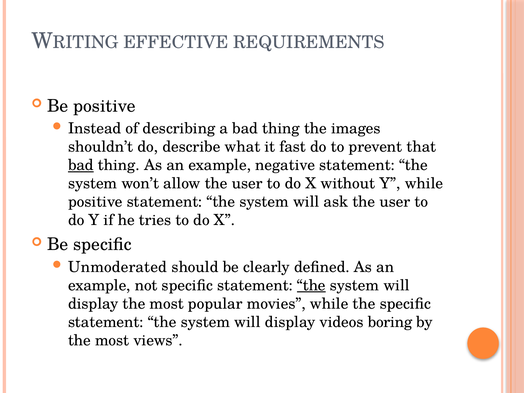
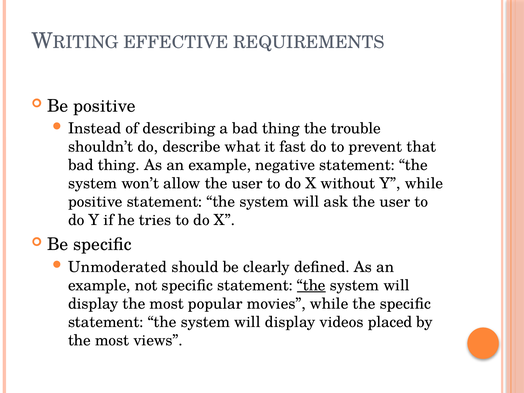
images: images -> trouble
bad at (81, 165) underline: present -> none
boring: boring -> placed
